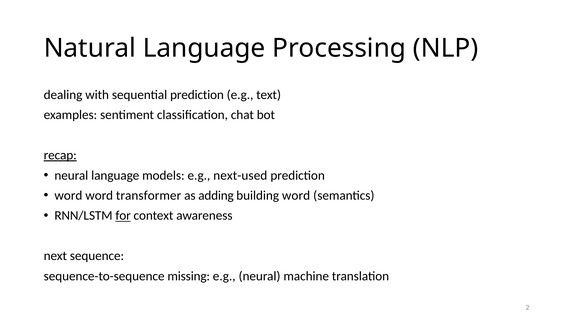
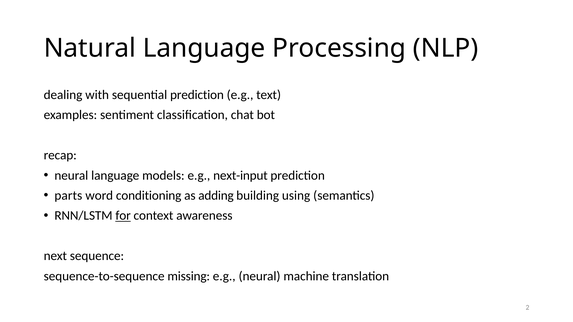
recap underline: present -> none
next-used: next-used -> next-input
word at (68, 196): word -> parts
transformer: transformer -> conditioning
building word: word -> using
